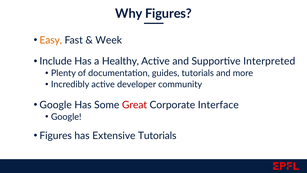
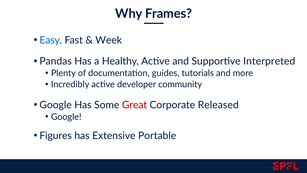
Why Figures: Figures -> Frames
Easy colour: orange -> blue
Include: Include -> Pandas
Interface: Interface -> Released
Extensive Tutorials: Tutorials -> Portable
